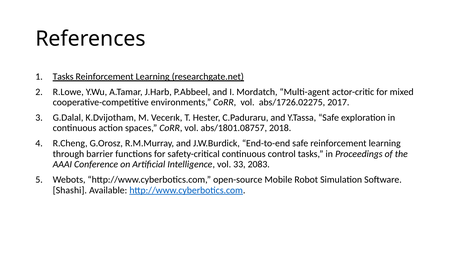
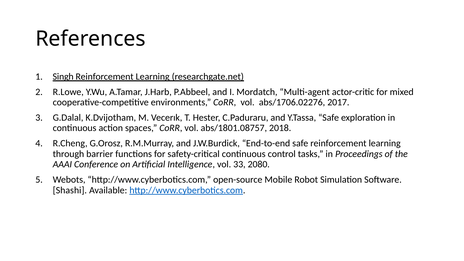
Tasks at (63, 77): Tasks -> Singh
abs/1726.02275: abs/1726.02275 -> abs/1706.02276
2083: 2083 -> 2080
